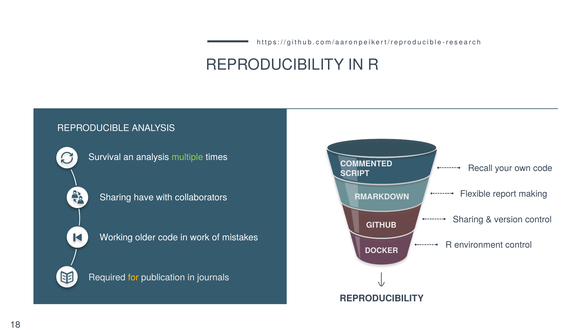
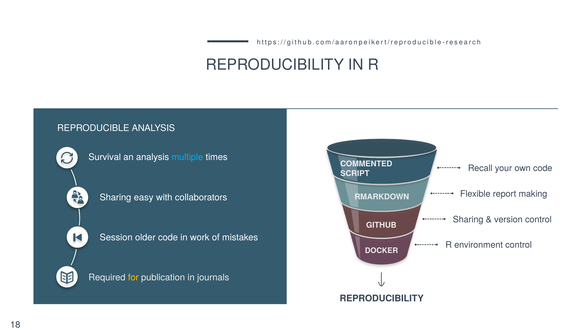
multiple colour: light green -> light blue
have: have -> easy
Working: Working -> Session
